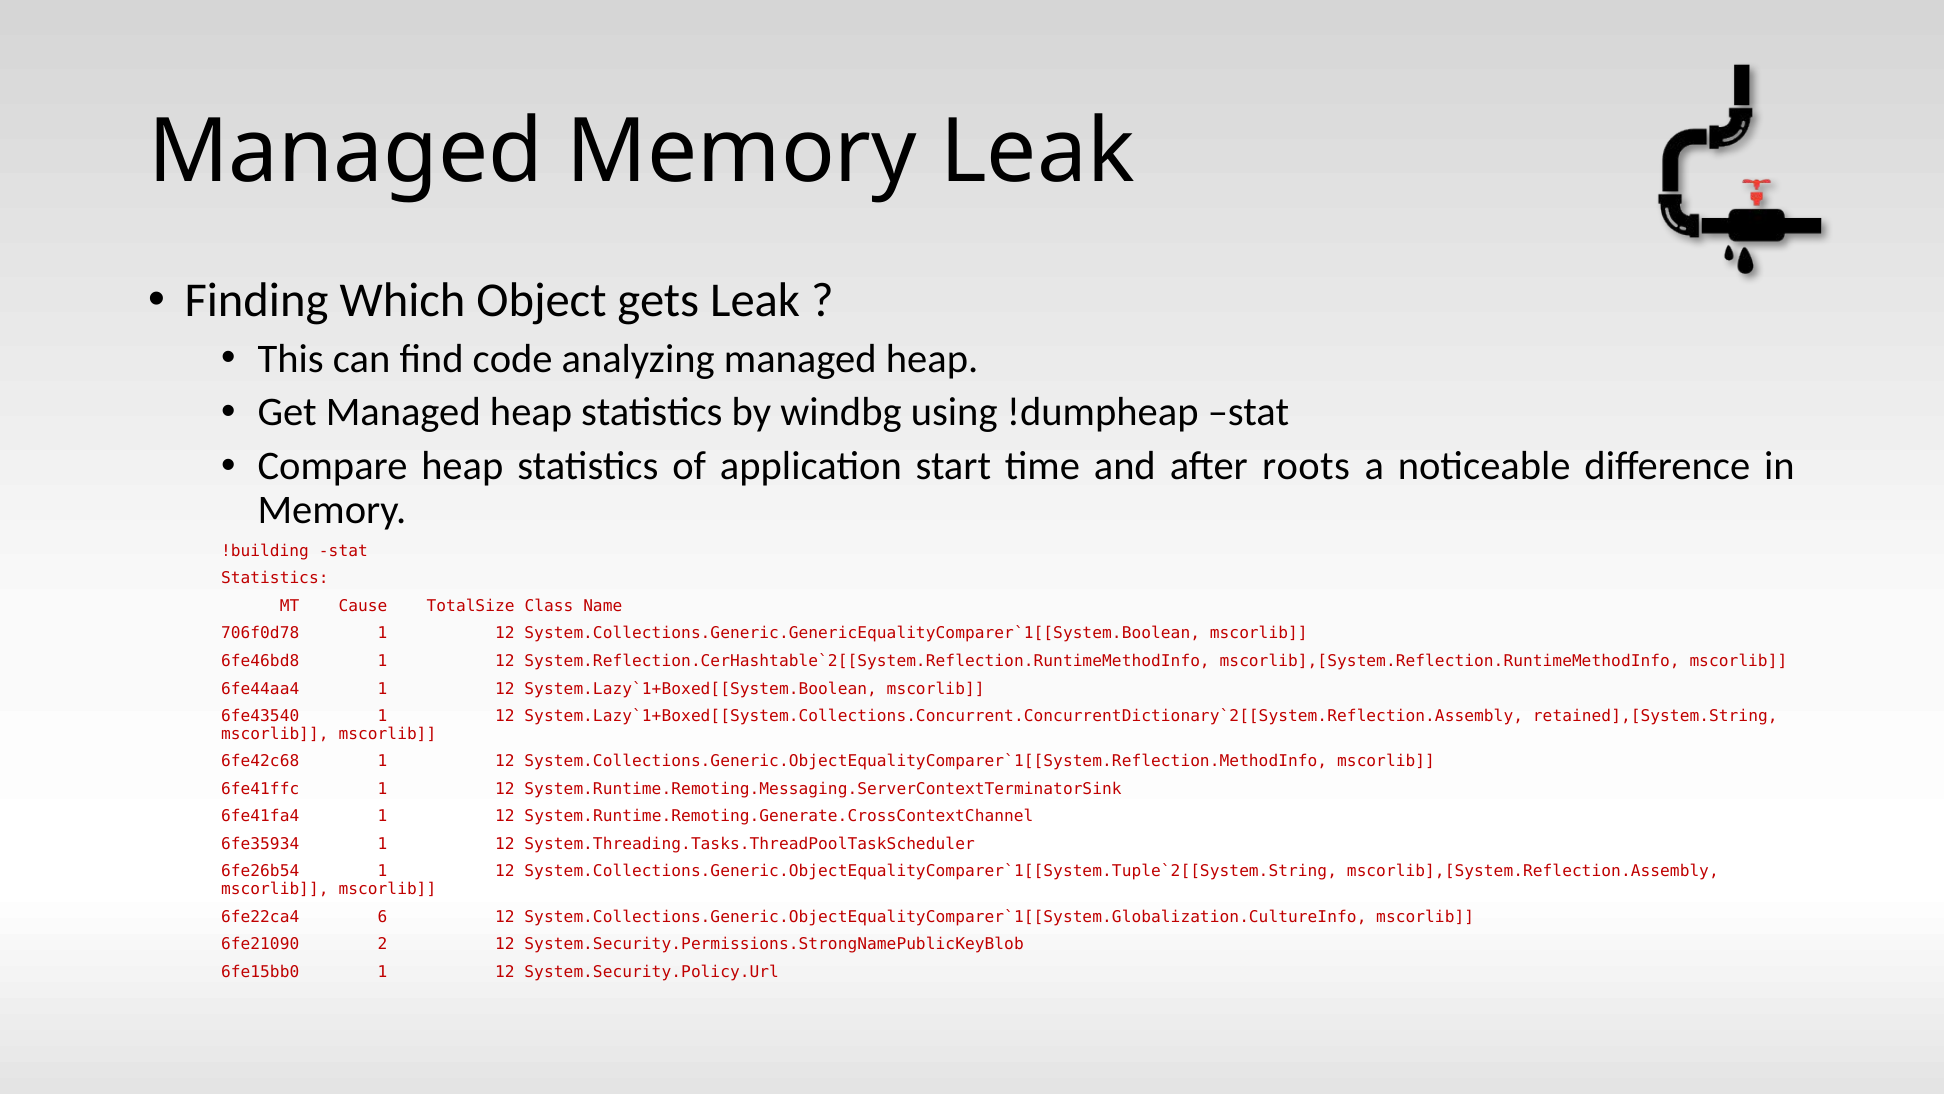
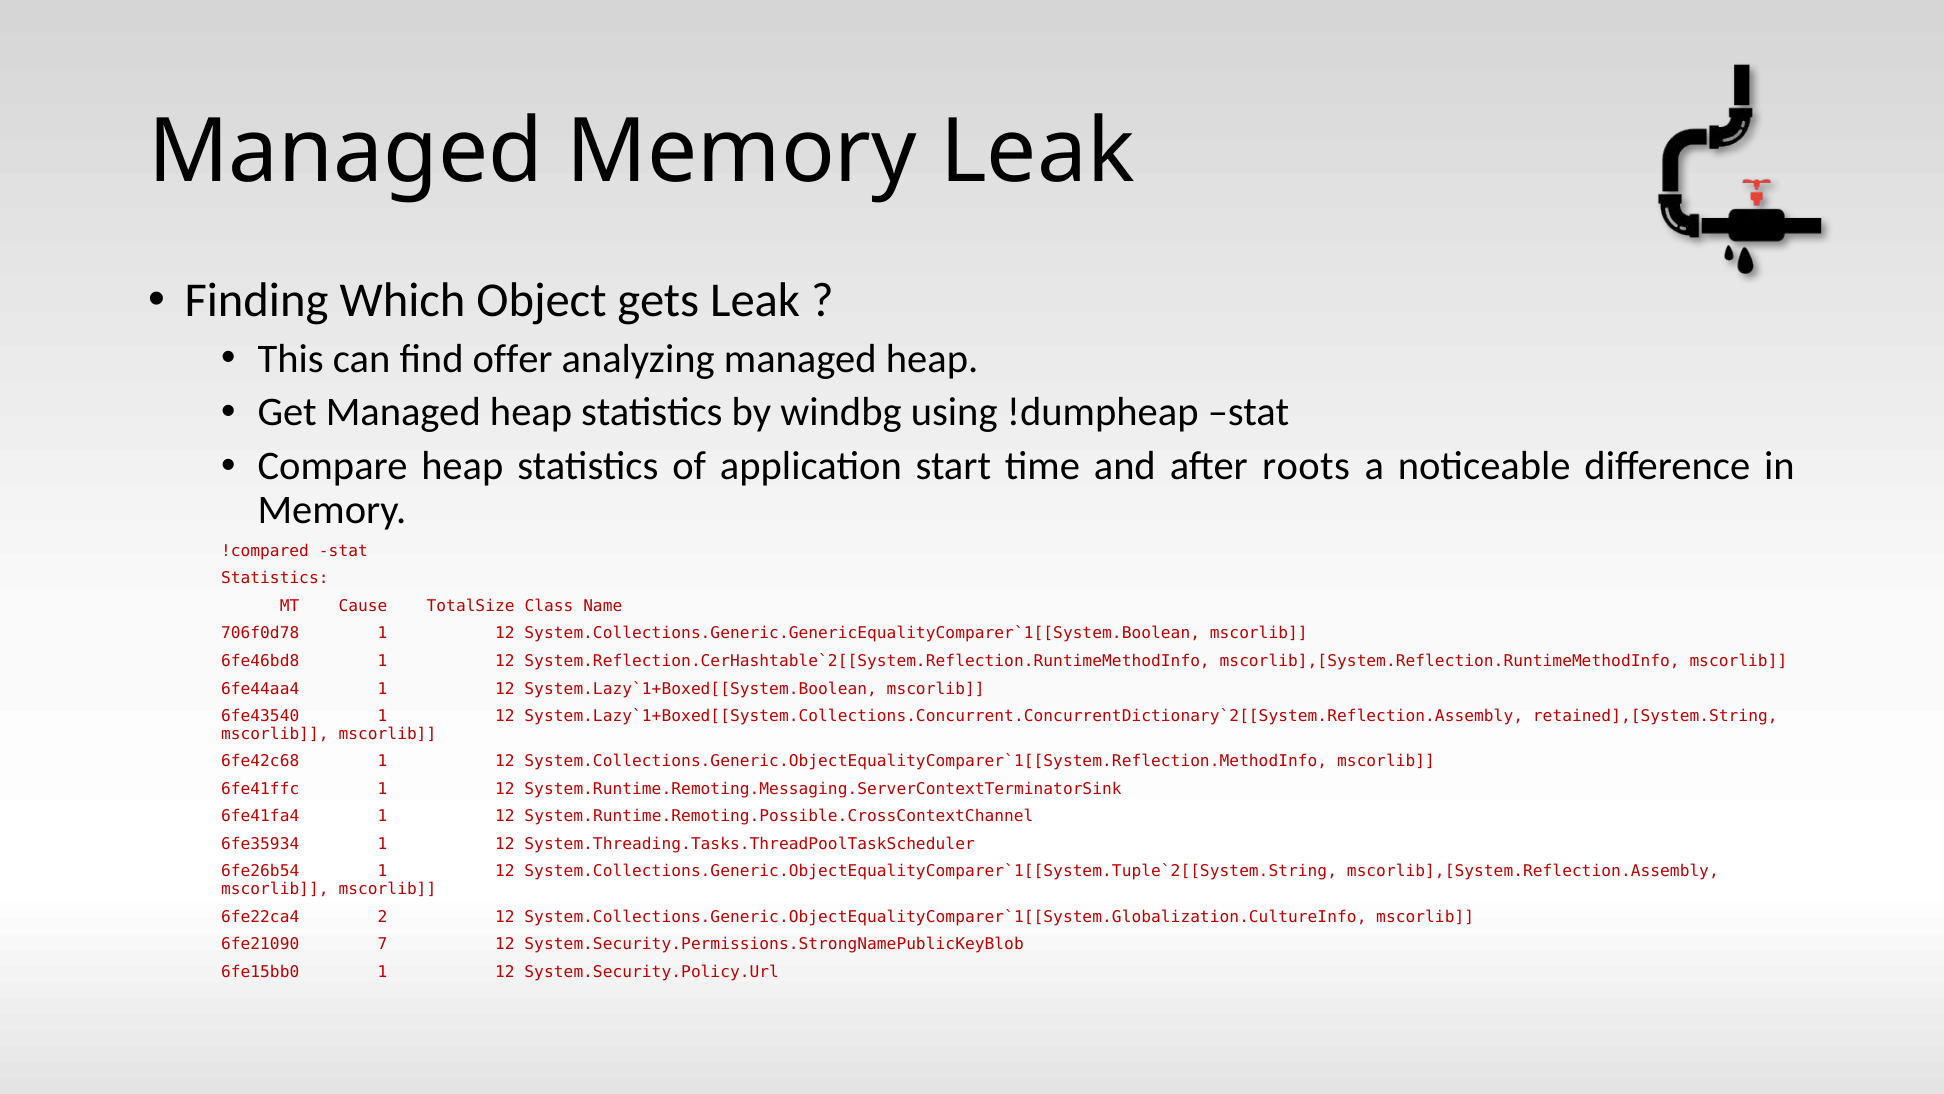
code: code -> offer
!building: !building -> !compared
System.Runtime.Remoting.Generate.CrossContextChannel: System.Runtime.Remoting.Generate.CrossContextChannel -> System.Runtime.Remoting.Possible.CrossContextChannel
6: 6 -> 2
2: 2 -> 7
